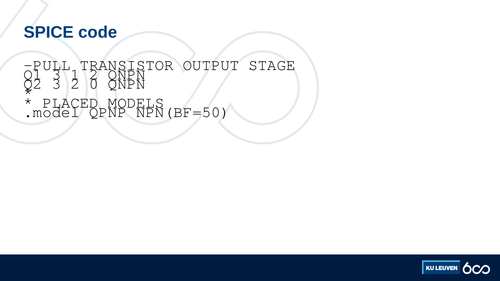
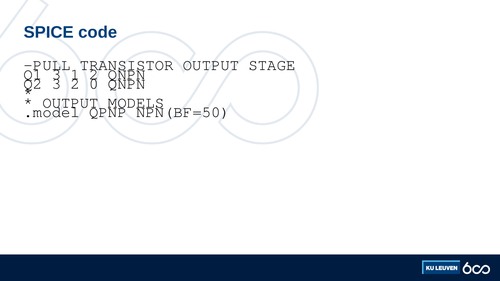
PLACED at (70, 103): PLACED -> OUTPUT
